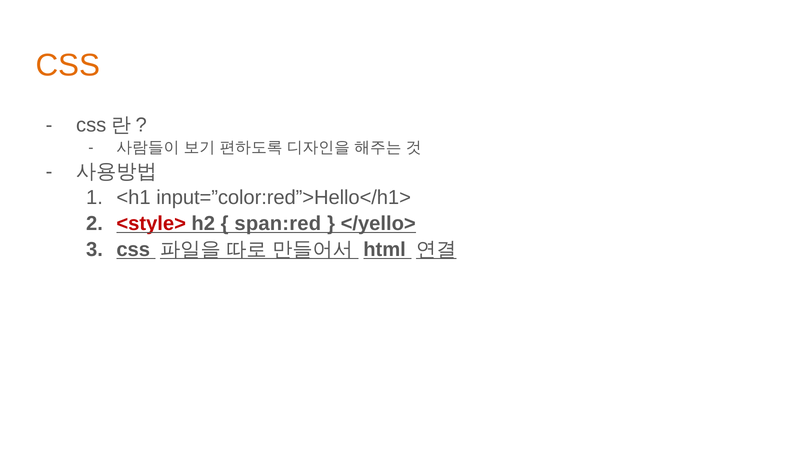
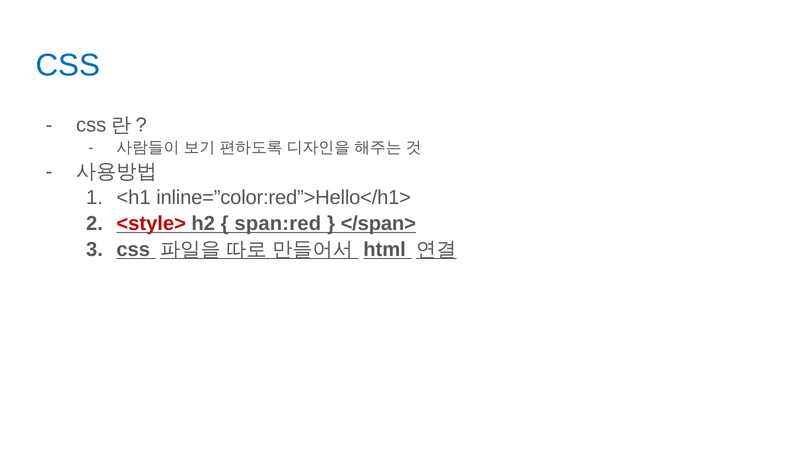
CSS at (68, 65) colour: orange -> blue
input=”color:red”>Hello</h1>: input=”color:red”>Hello</h1> -> inline=”color:red”>Hello</h1>
</yello>: </yello> -> </span>
